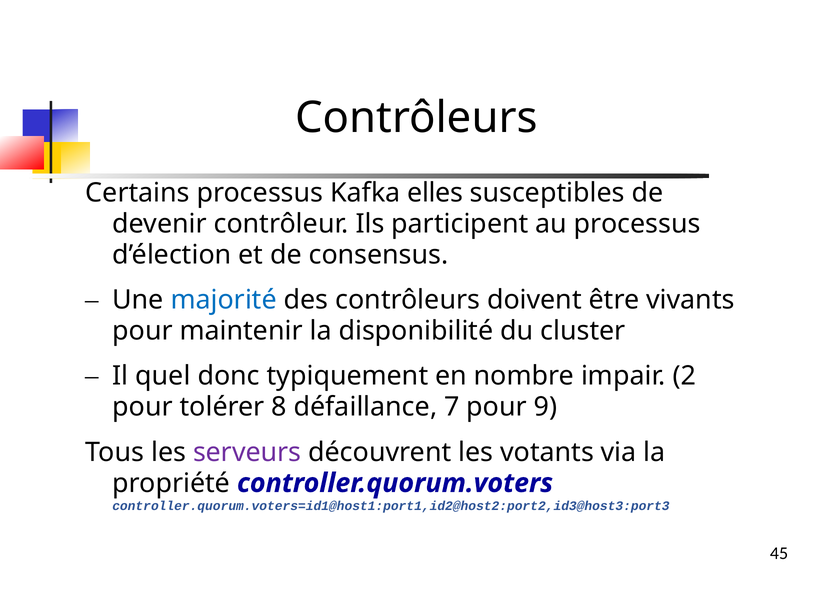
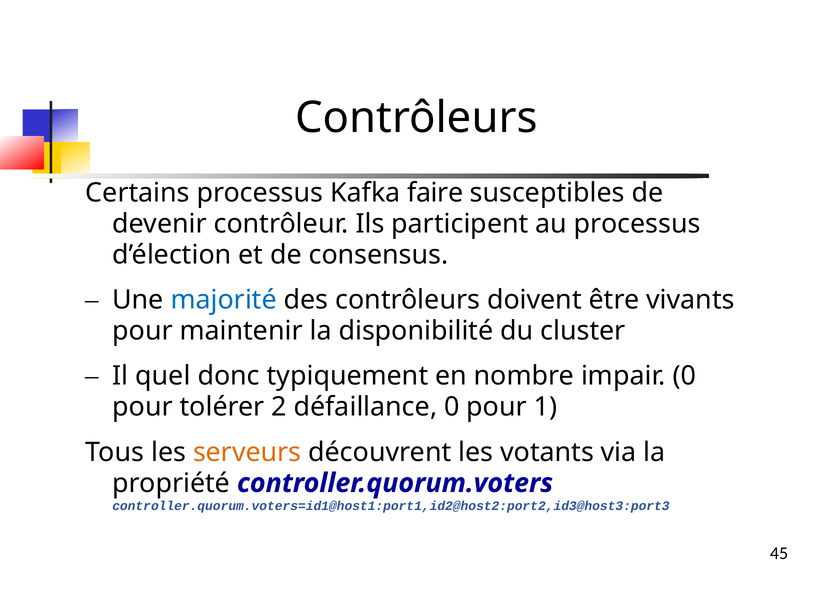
elles: elles -> faire
impair 2: 2 -> 0
8: 8 -> 2
défaillance 7: 7 -> 0
9: 9 -> 1
serveurs colour: purple -> orange
